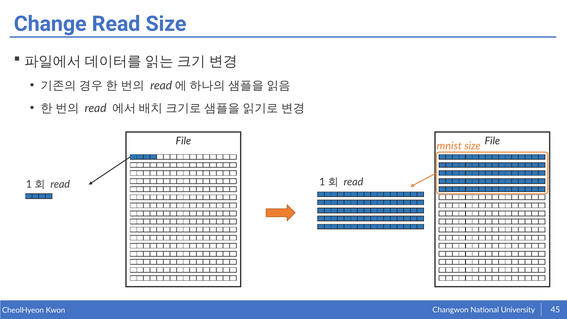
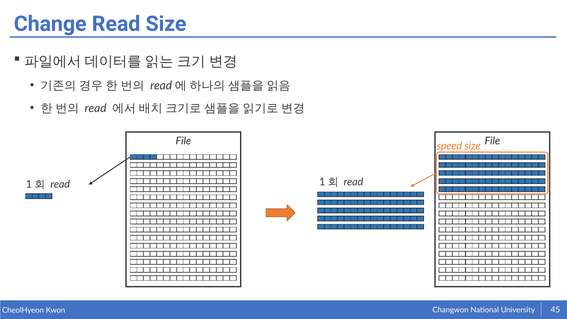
mnist: mnist -> speed
